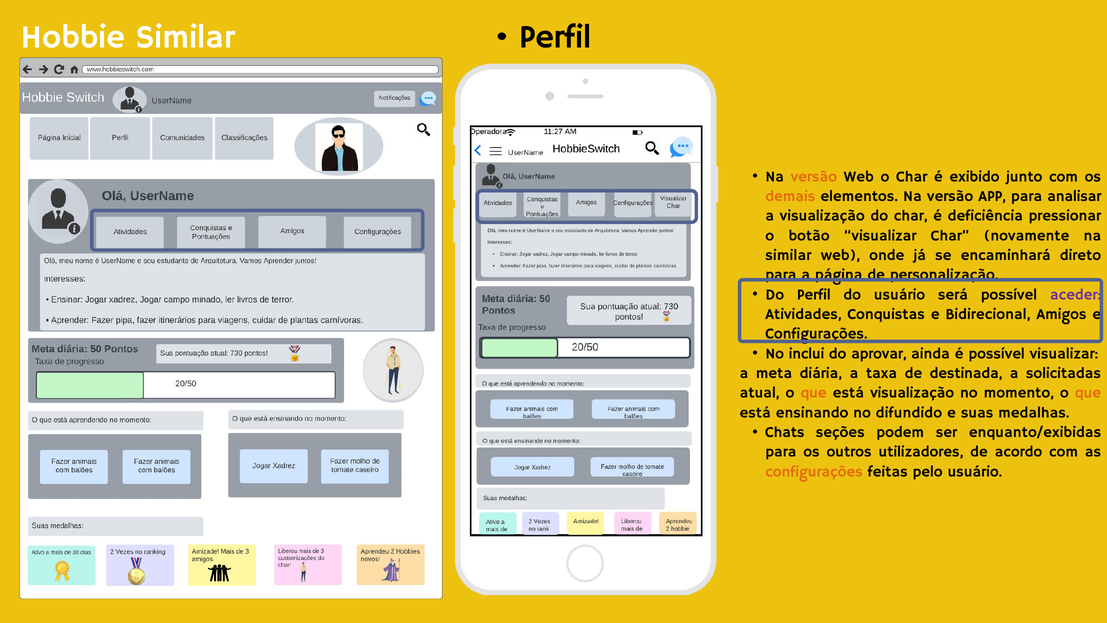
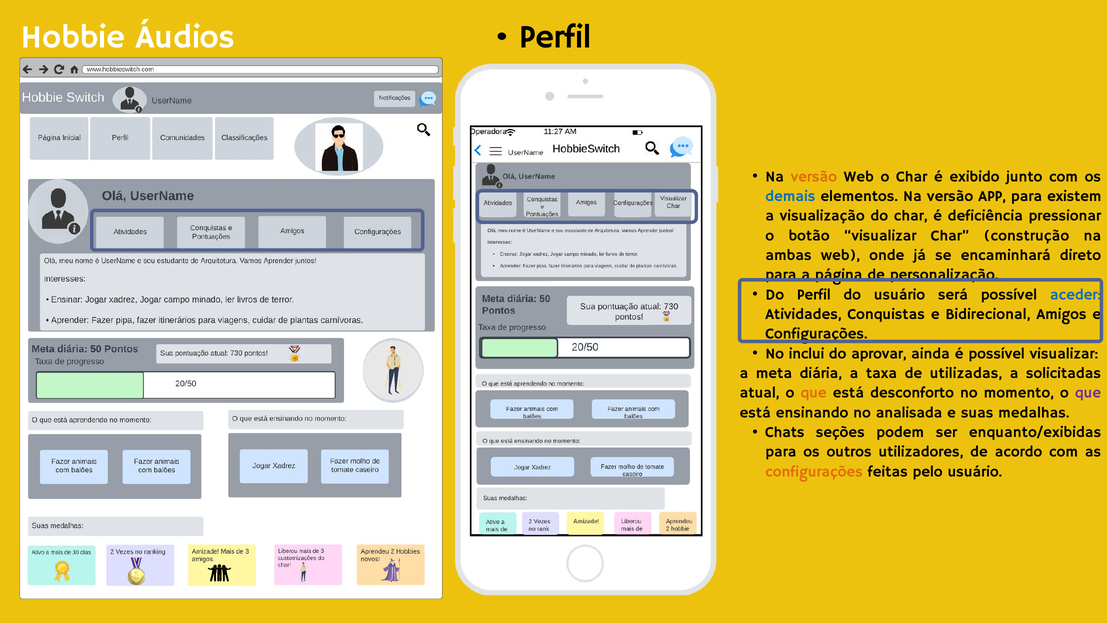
Hobbie Similar: Similar -> Áudios
demais colour: orange -> blue
analisar: analisar -> existem
novamente: novamente -> construção
similar at (788, 255): similar -> ambas
aceder colour: purple -> blue
destinada: destinada -> utilizadas
está visualização: visualização -> desconforto
que at (1088, 393) colour: orange -> purple
difundido: difundido -> analisada
